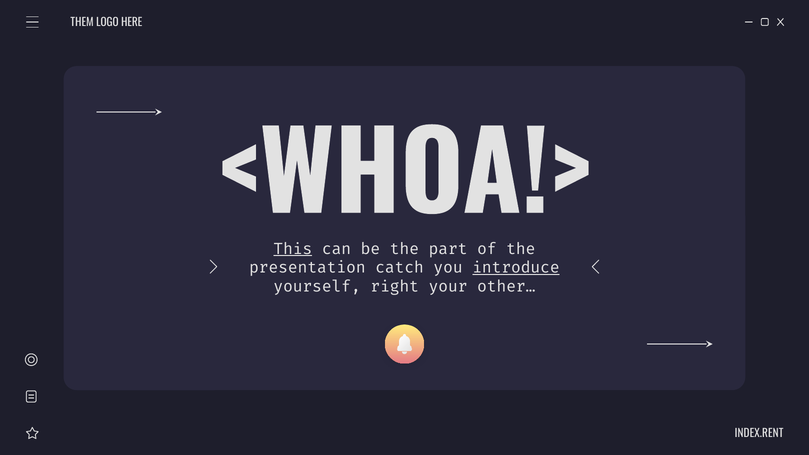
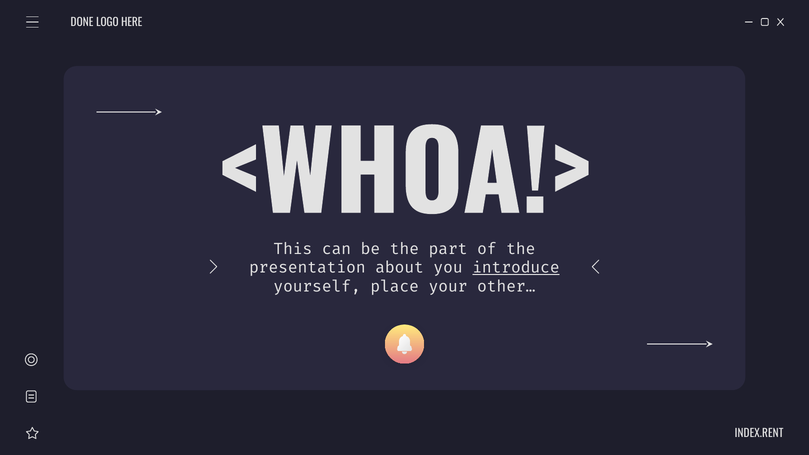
THEM: THEM -> DONE
This underline: present -> none
catch: catch -> about
right: right -> place
